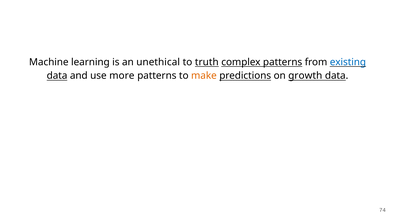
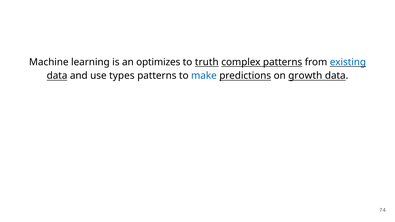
unethical: unethical -> optimizes
more: more -> types
make colour: orange -> blue
